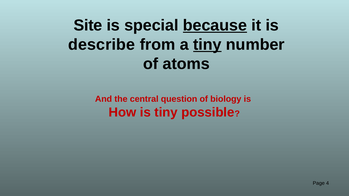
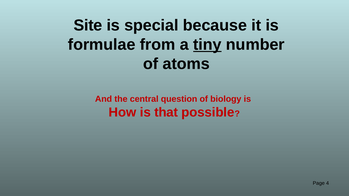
because underline: present -> none
describe: describe -> formulae
is tiny: tiny -> that
